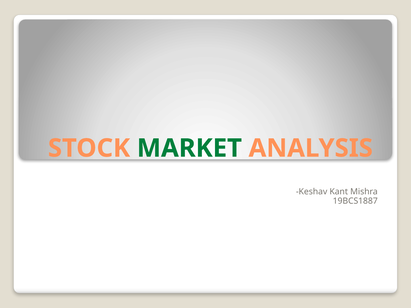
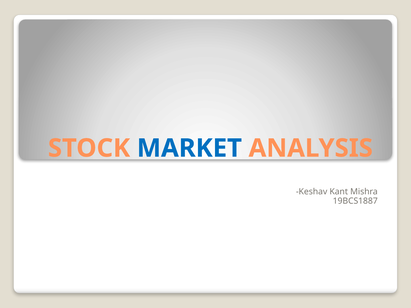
MARKET colour: green -> blue
